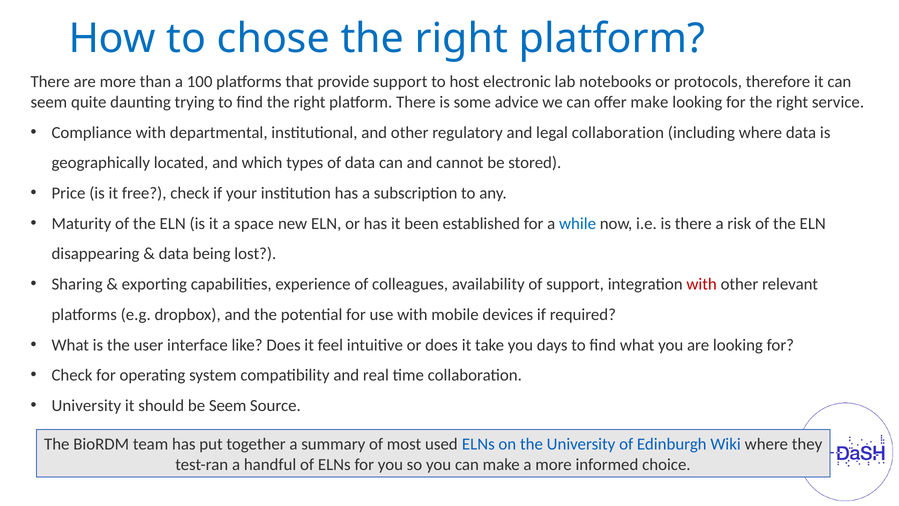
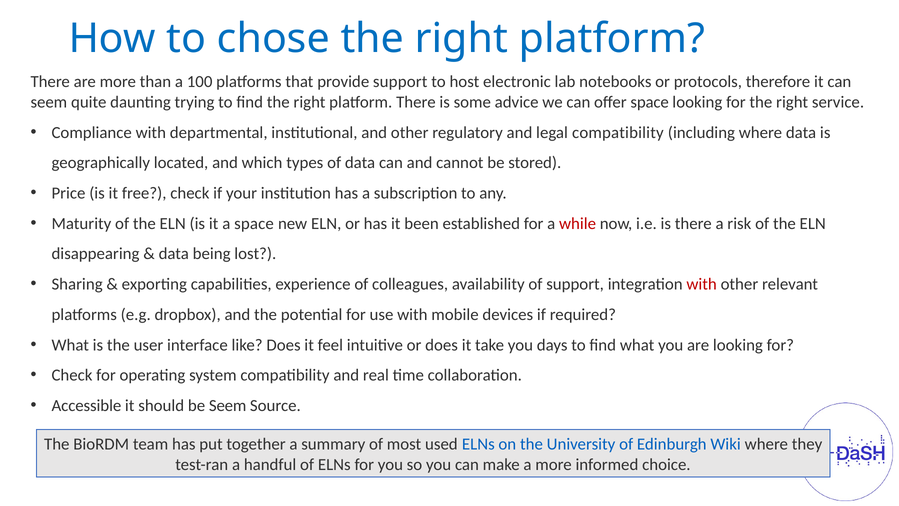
offer make: make -> space
legal collaboration: collaboration -> compatibility
while colour: blue -> red
University at (86, 405): University -> Accessible
